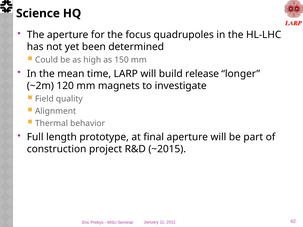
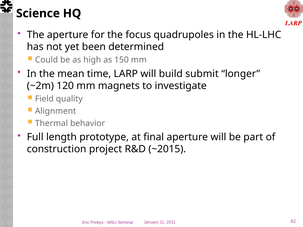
release: release -> submit
